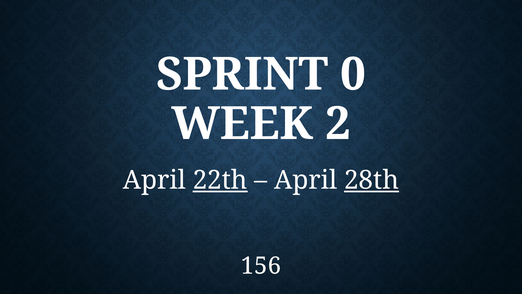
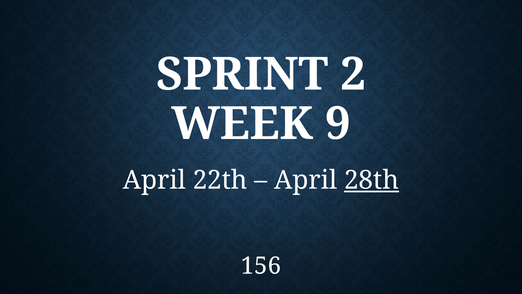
0: 0 -> 2
2: 2 -> 9
22th underline: present -> none
